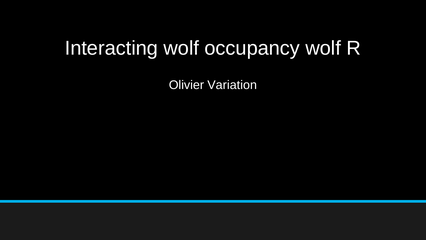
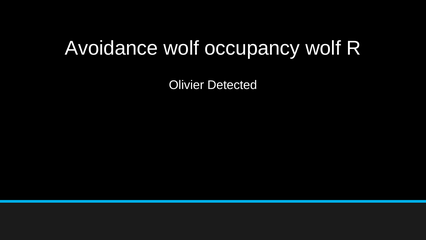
Interacting: Interacting -> Avoidance
Variation: Variation -> Detected
